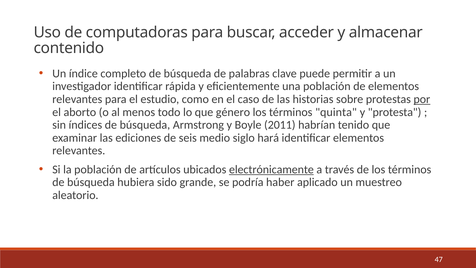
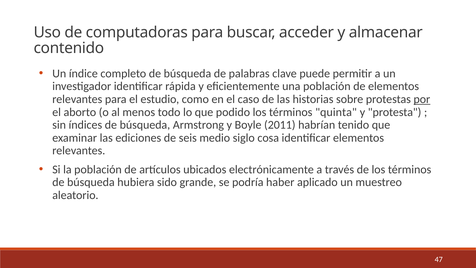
género: género -> podido
hará: hará -> cosa
electrónicamente underline: present -> none
